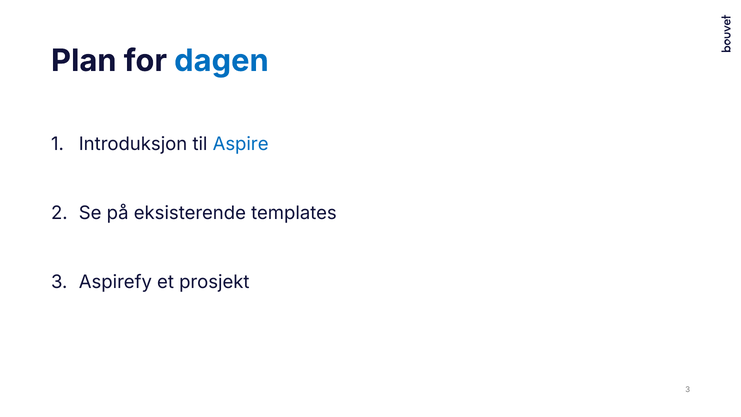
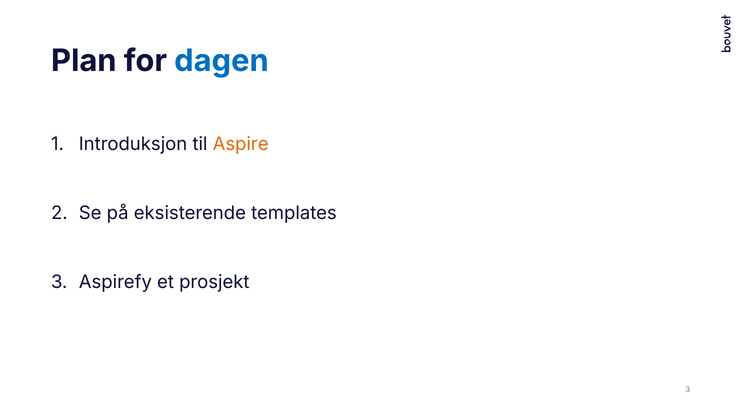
Aspire colour: blue -> orange
